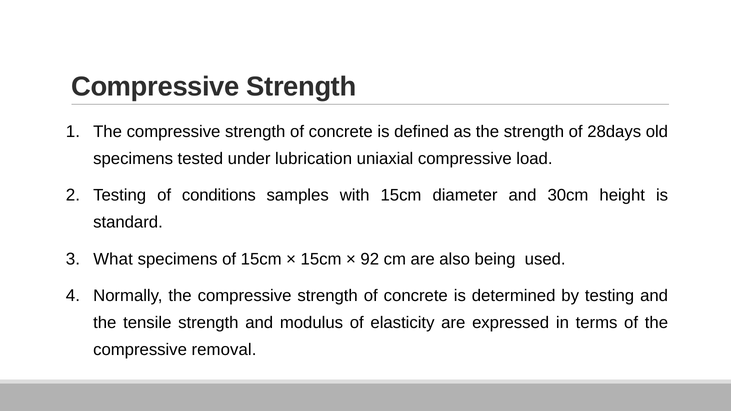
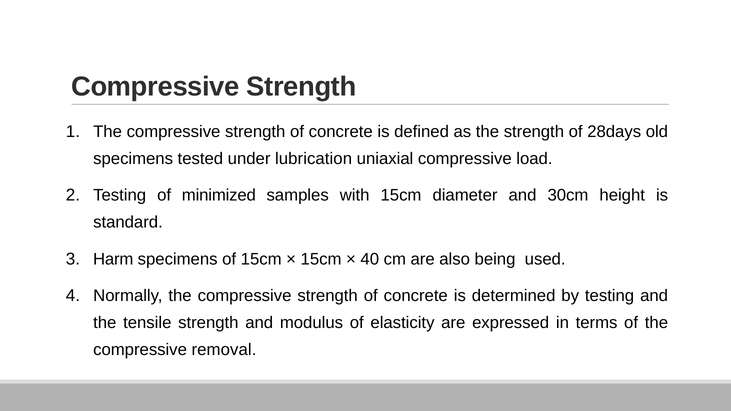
conditions: conditions -> minimized
What: What -> Harm
92: 92 -> 40
